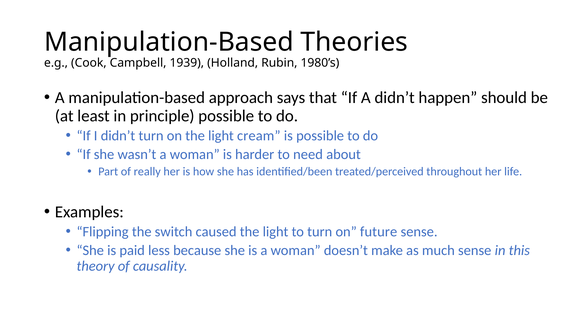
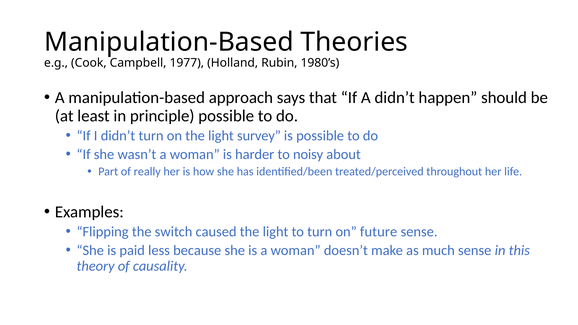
1939: 1939 -> 1977
cream: cream -> survey
need: need -> noisy
